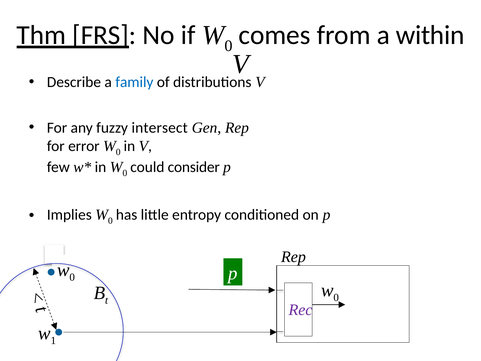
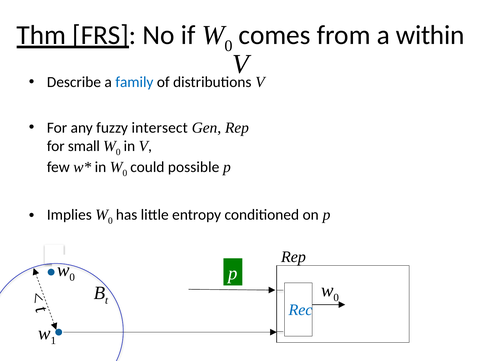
error: error -> small
consider: consider -> possible
Rec colour: purple -> blue
